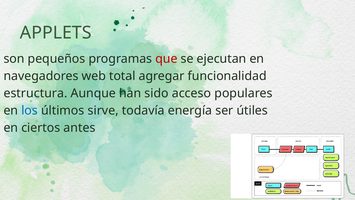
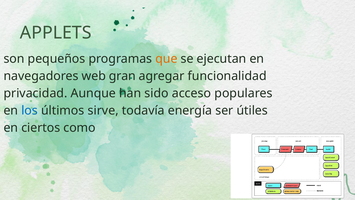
que colour: red -> orange
total: total -> gran
estructura: estructura -> privacidad
antes: antes -> como
